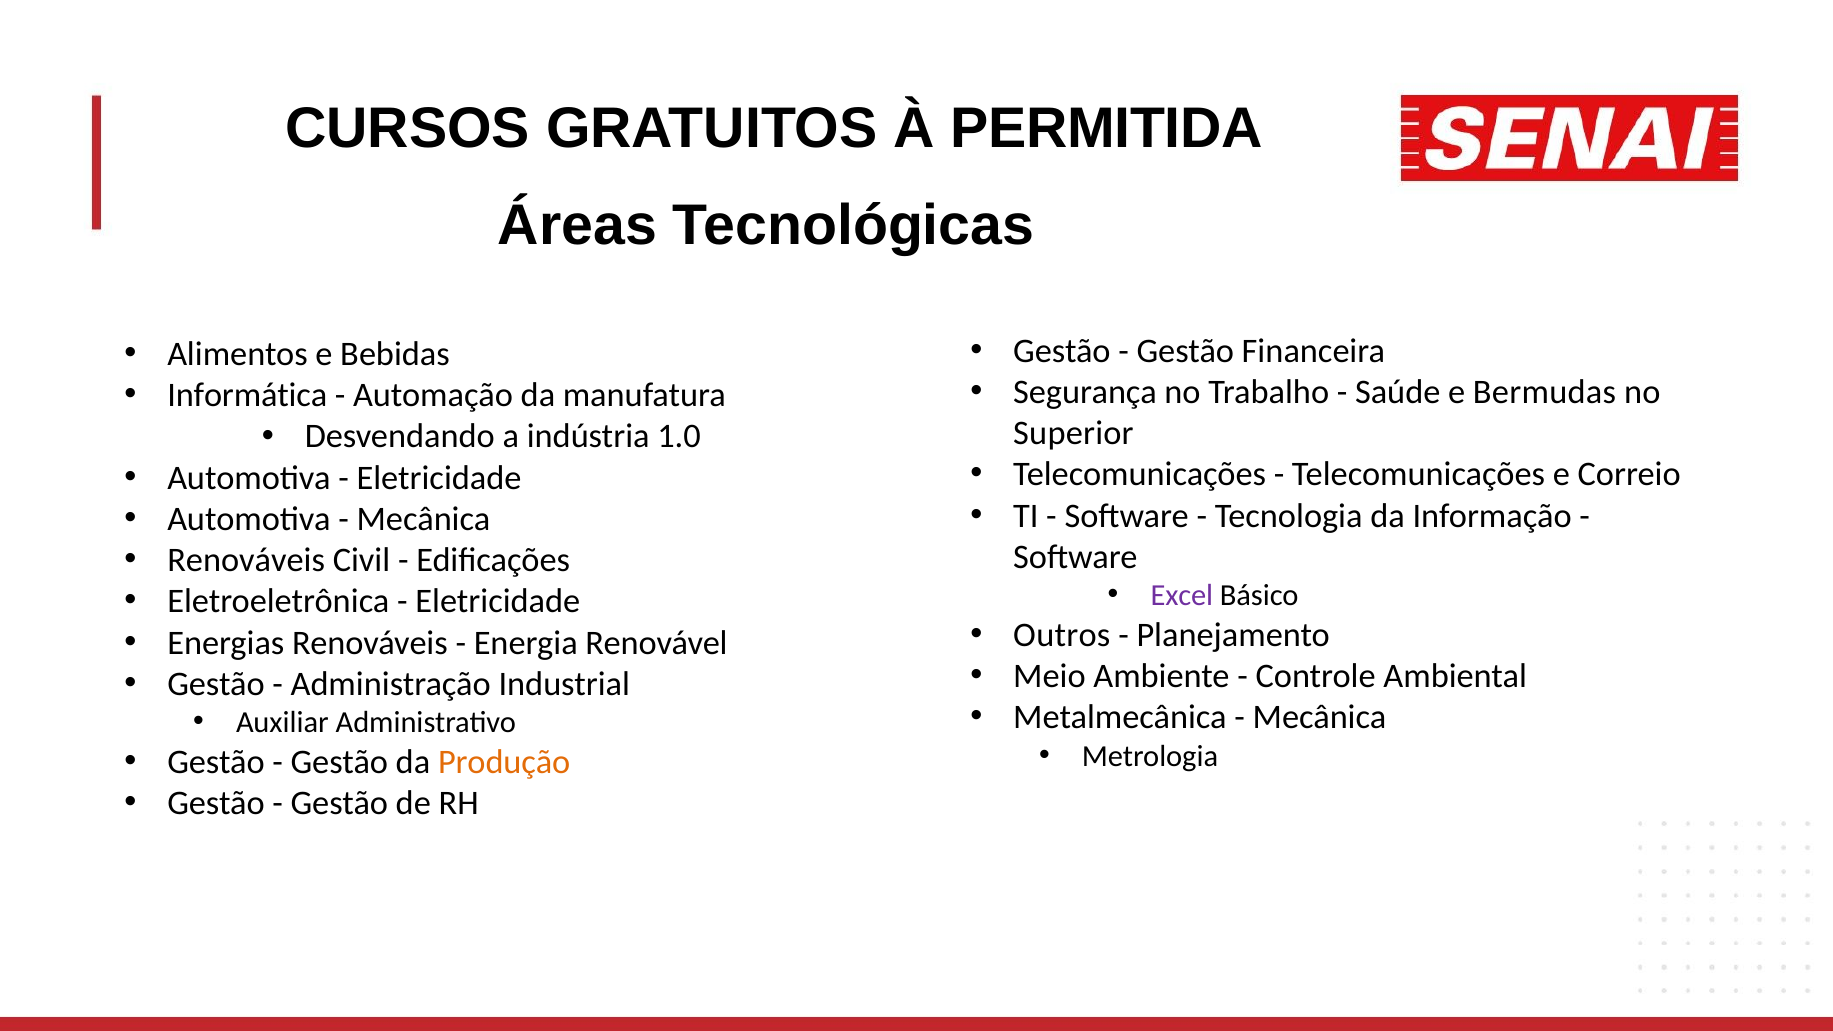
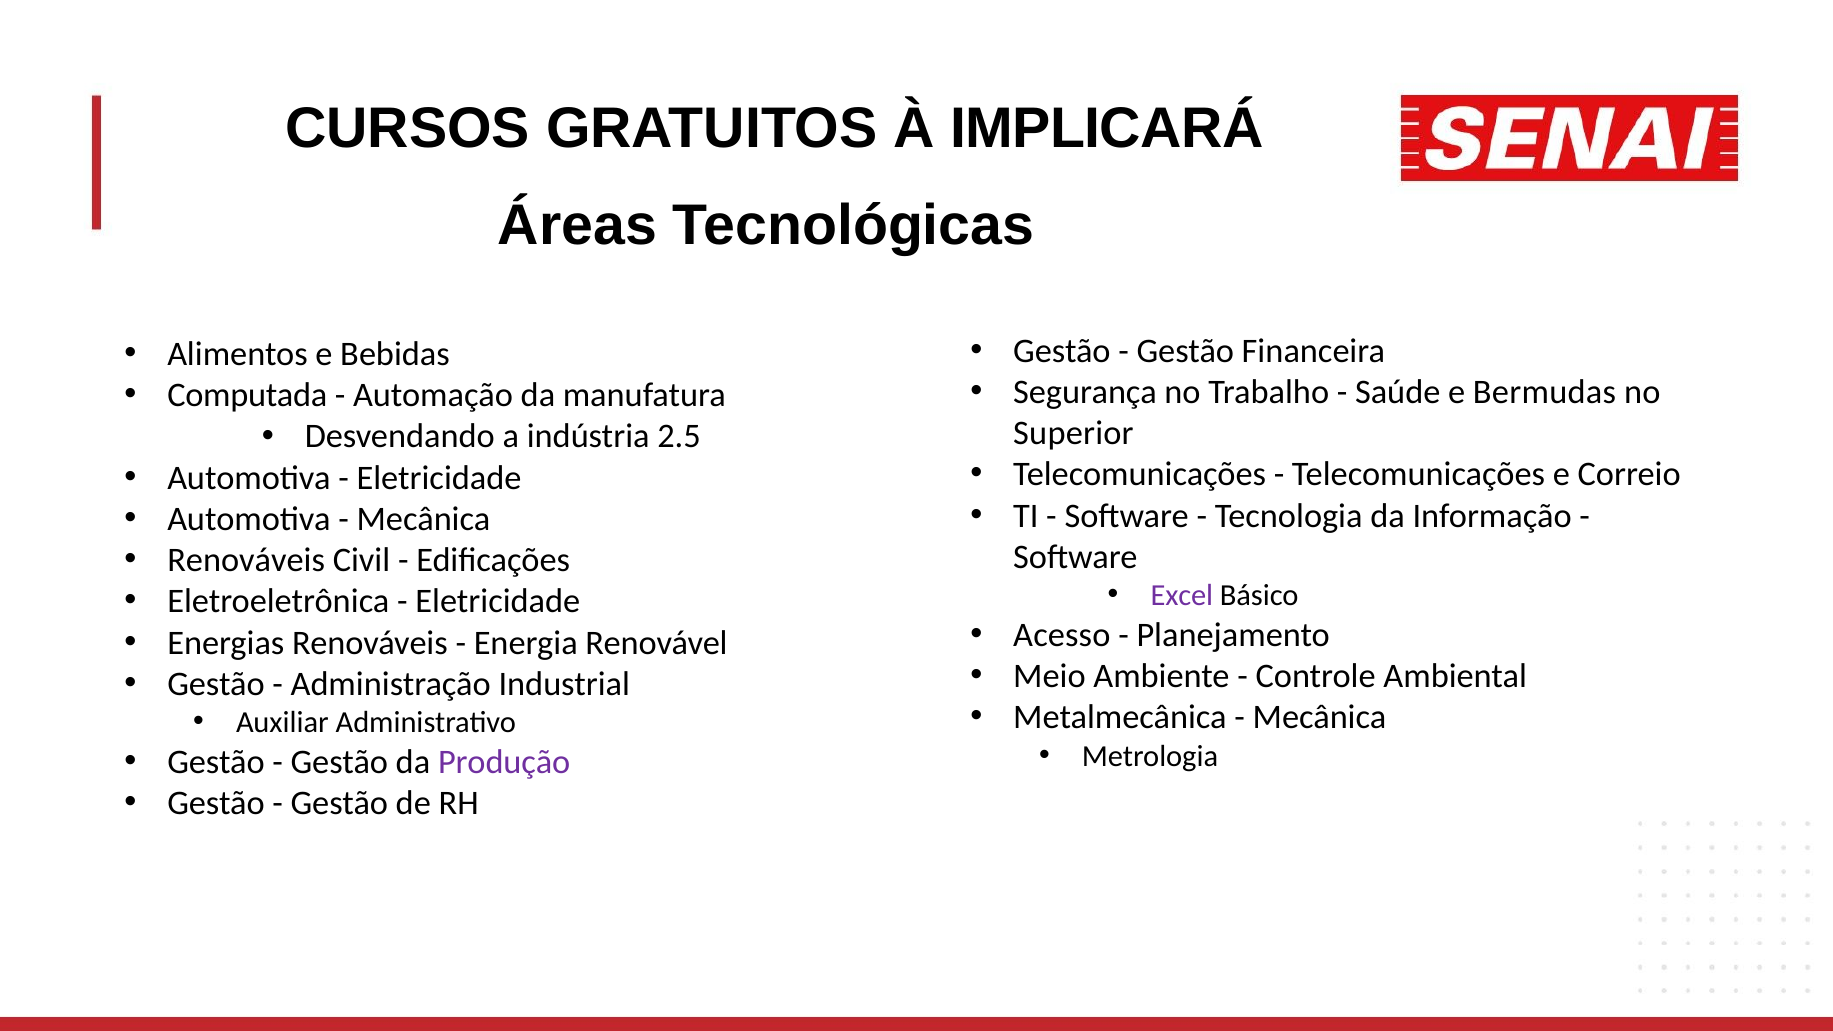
PERMITIDA: PERMITIDA -> IMPLICARÁ
Informática: Informática -> Computada
1.0: 1.0 -> 2.5
Outros: Outros -> Acesso
Produção colour: orange -> purple
